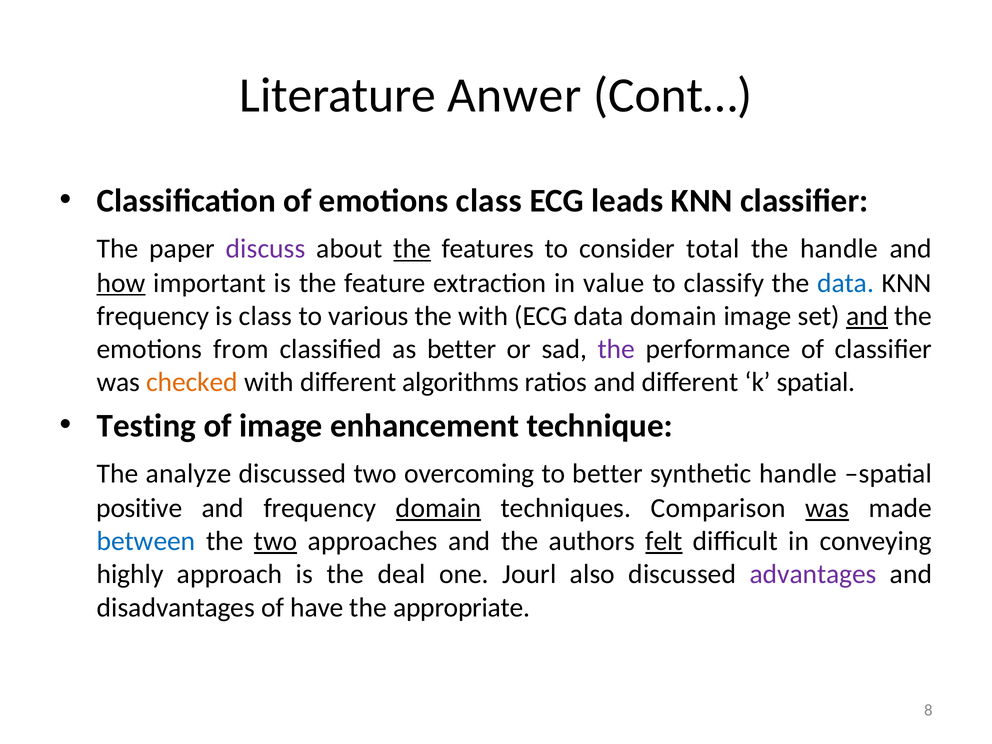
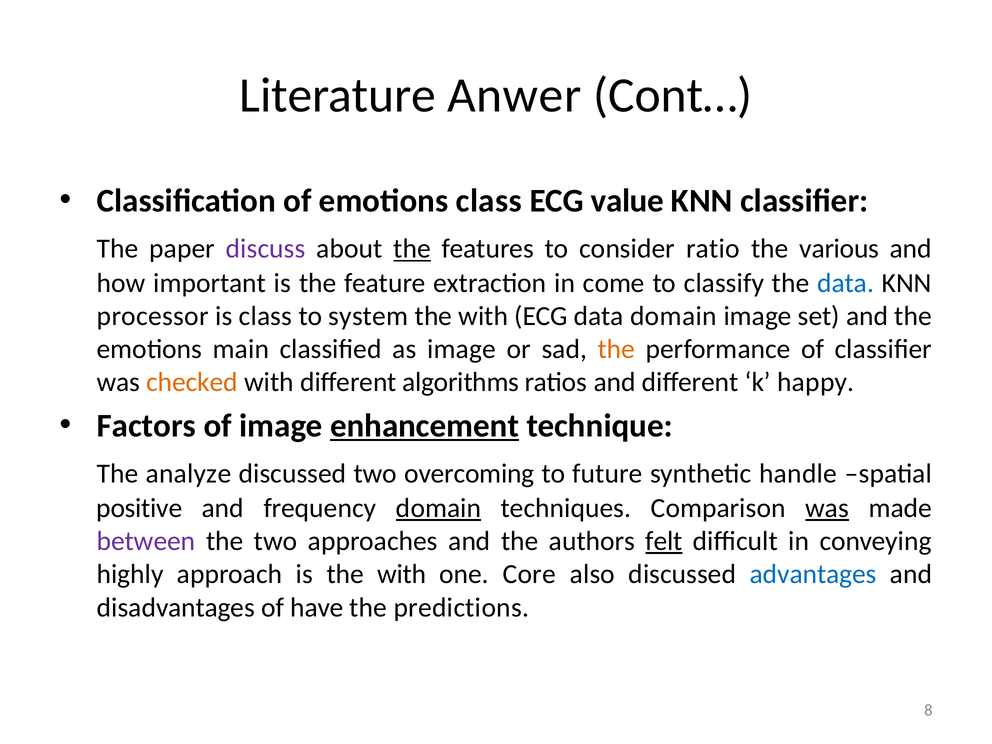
leads: leads -> value
total: total -> ratio
the handle: handle -> various
how underline: present -> none
value: value -> come
frequency at (153, 316): frequency -> processor
various: various -> system
and at (867, 316) underline: present -> none
from: from -> main
as better: better -> image
the at (616, 349) colour: purple -> orange
k spatial: spatial -> happy
Testing: Testing -> Factors
enhancement underline: none -> present
to better: better -> future
between colour: blue -> purple
two at (276, 541) underline: present -> none
is the deal: deal -> with
Jourl: Jourl -> Core
advantages colour: purple -> blue
appropriate: appropriate -> predictions
